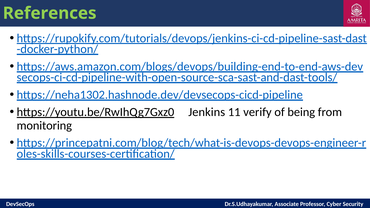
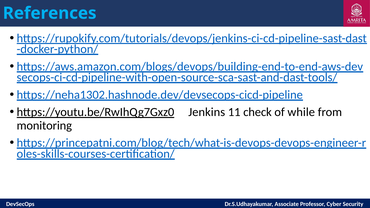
References colour: light green -> light blue
verify: verify -> check
being: being -> while
